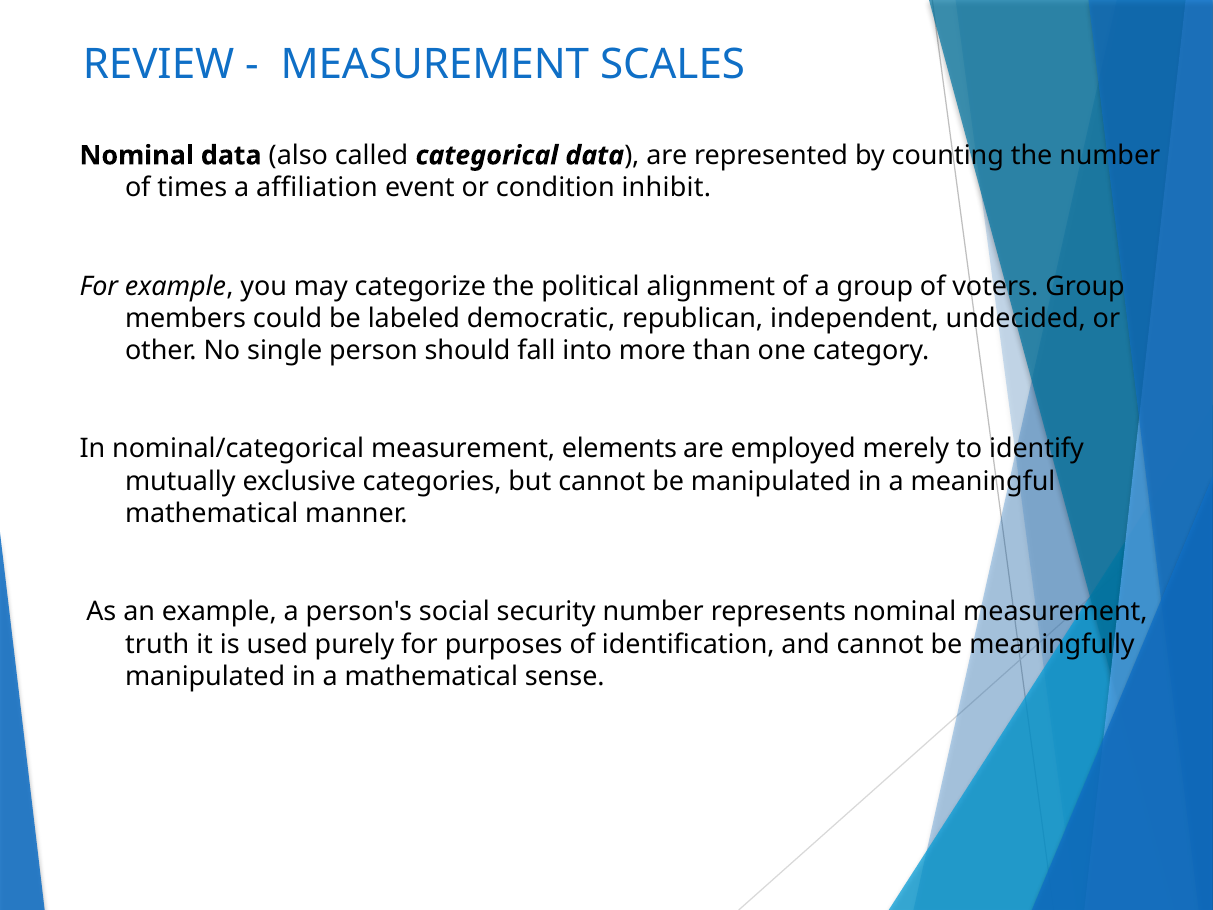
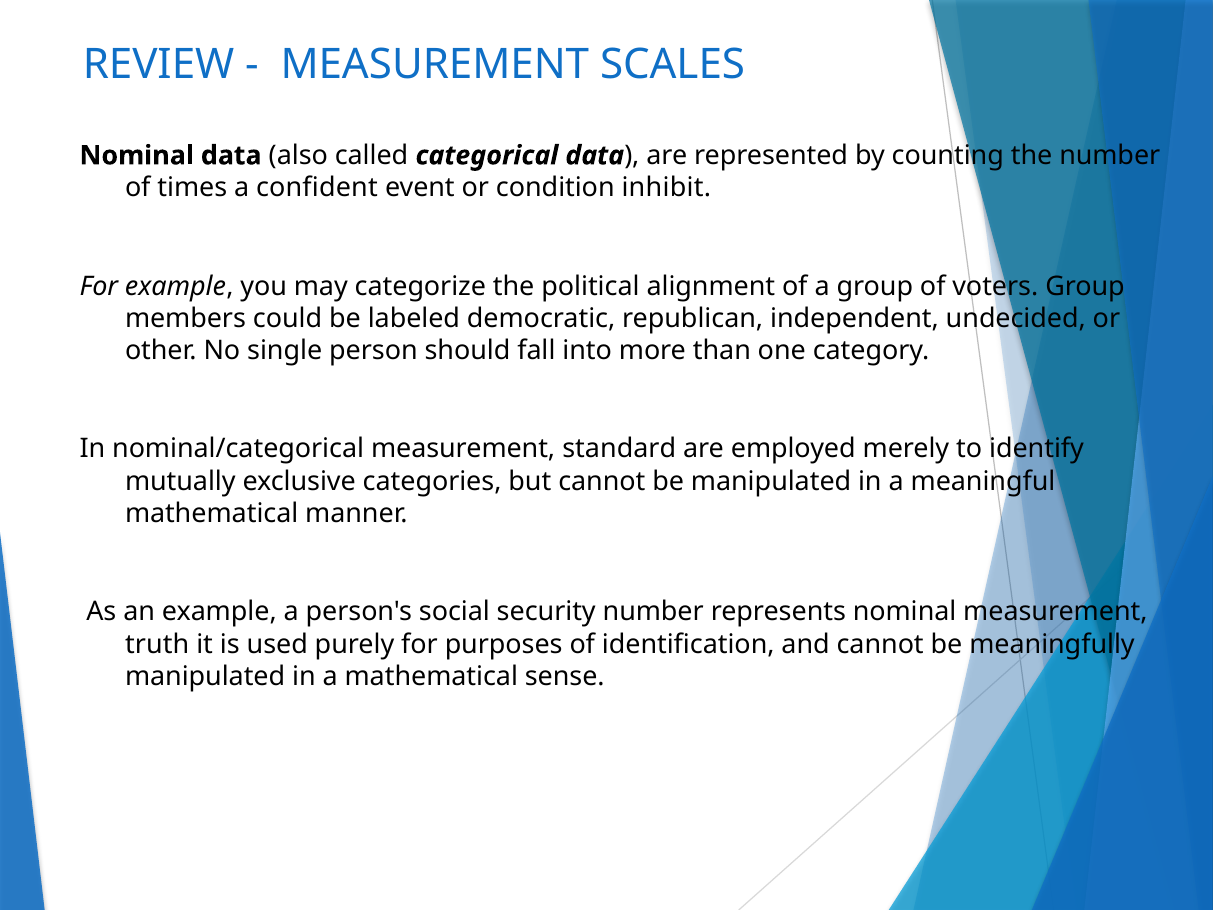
affiliation: affiliation -> confident
elements: elements -> standard
